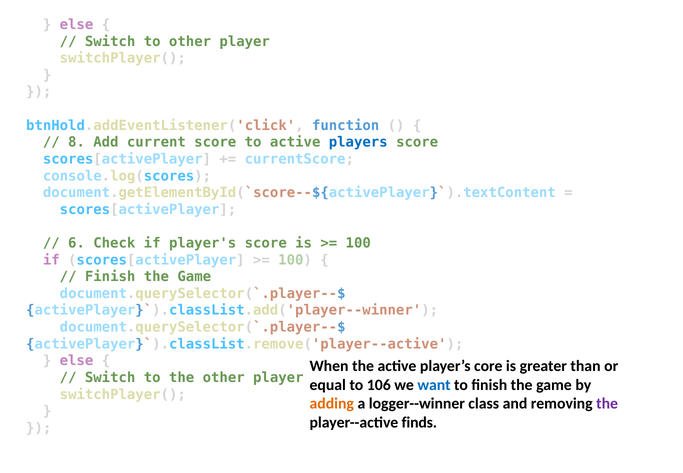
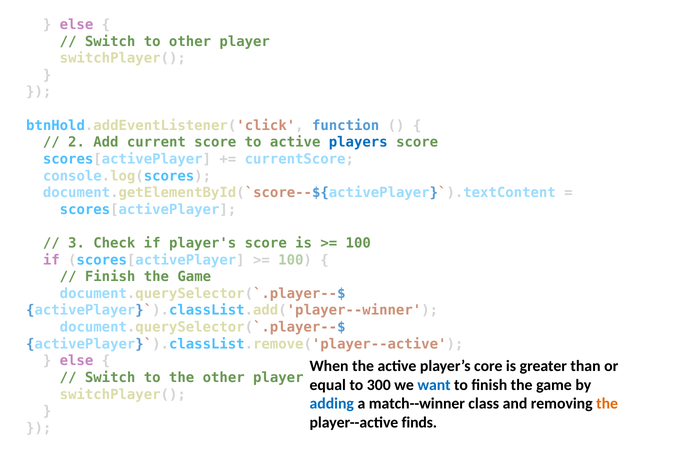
8: 8 -> 2
6: 6 -> 3
106: 106 -> 300
adding colour: orange -> blue
logger--winner: logger--winner -> match--winner
the at (607, 404) colour: purple -> orange
